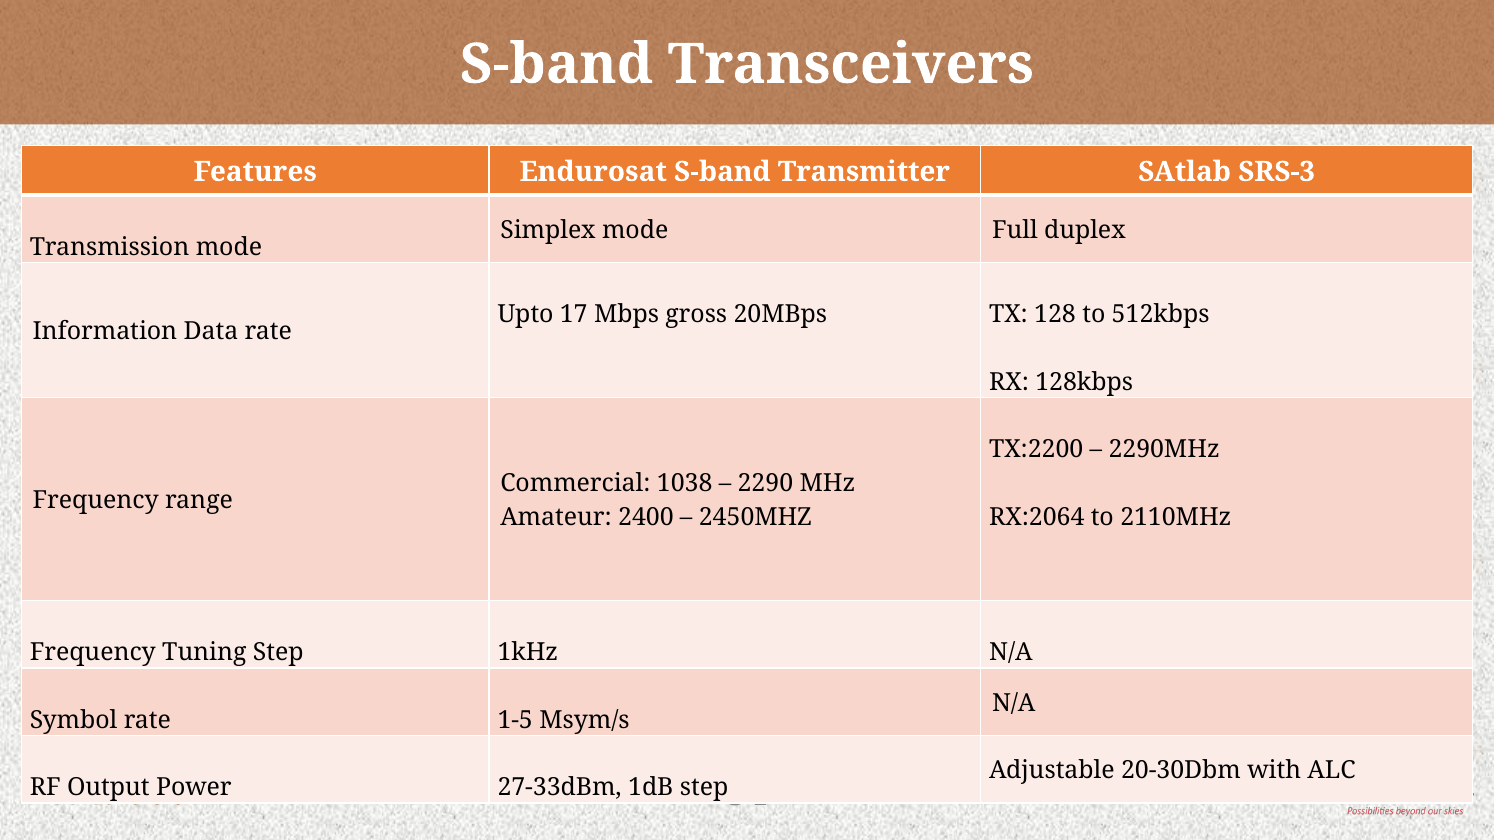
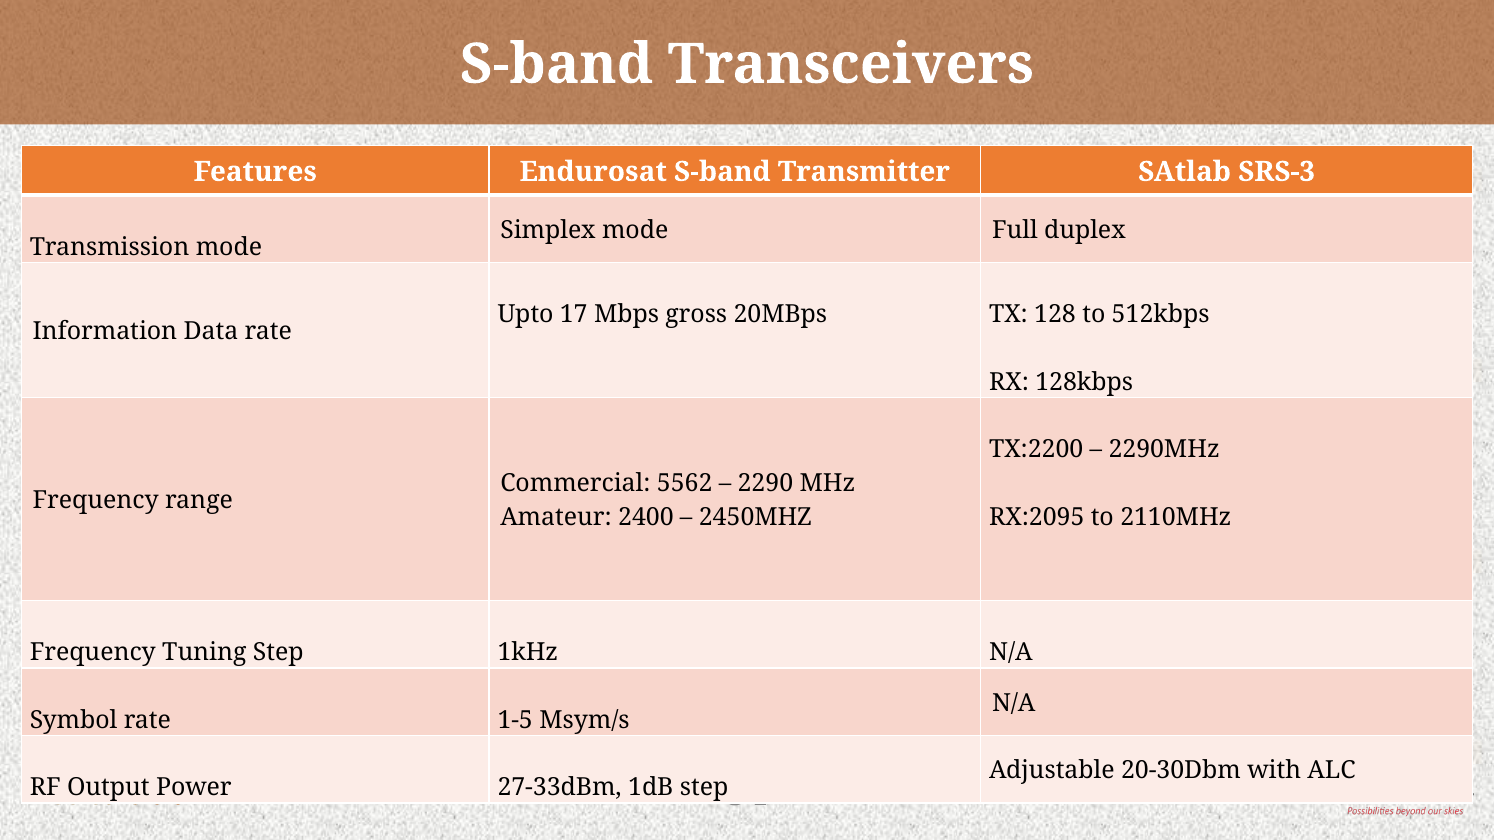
1038: 1038 -> 5562
RX:2064: RX:2064 -> RX:2095
